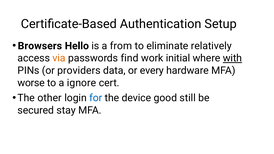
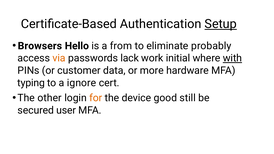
Setup underline: none -> present
relatively: relatively -> probably
find: find -> lack
providers: providers -> customer
every: every -> more
worse: worse -> typing
for colour: blue -> orange
stay: stay -> user
